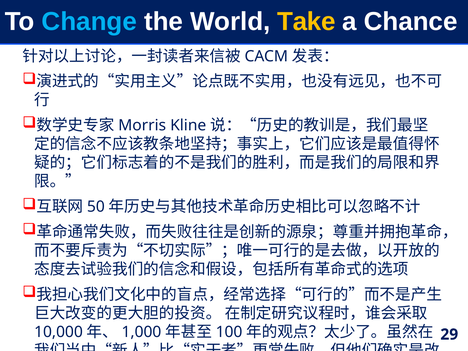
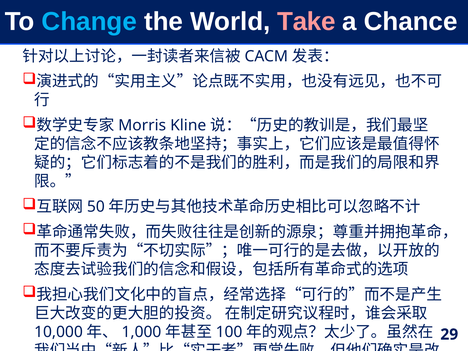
Take colour: yellow -> pink
